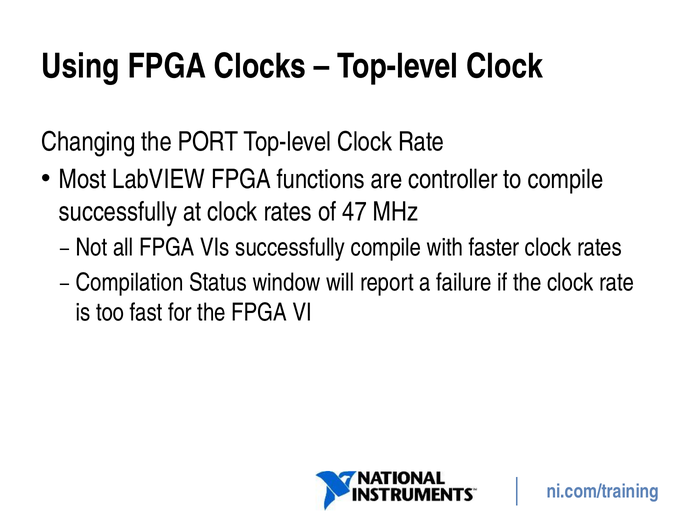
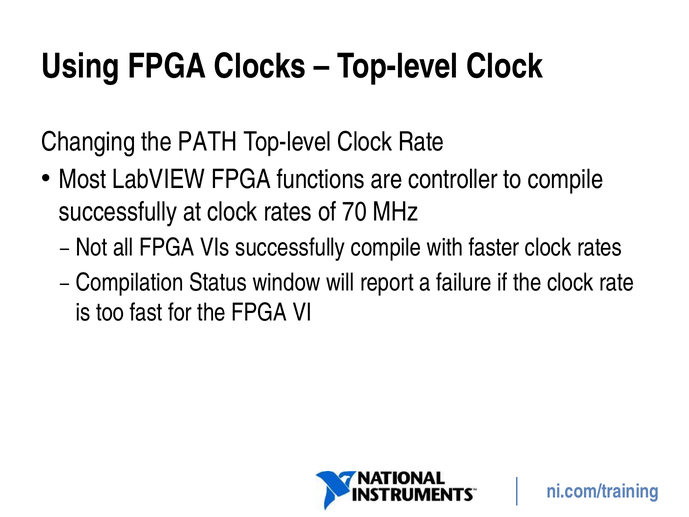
PORT: PORT -> PATH
47: 47 -> 70
